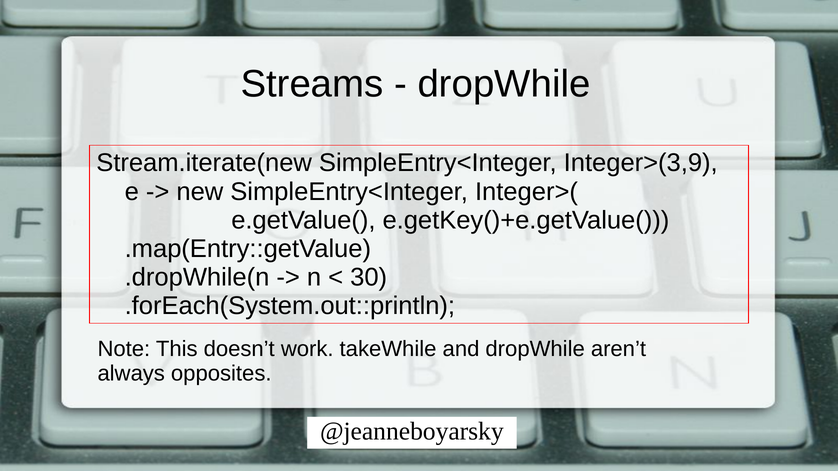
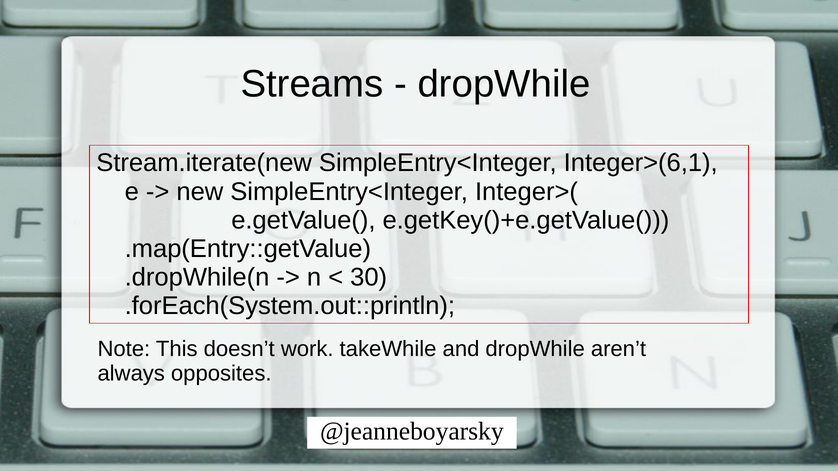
Integer>(3,9: Integer>(3,9 -> Integer>(6,1
